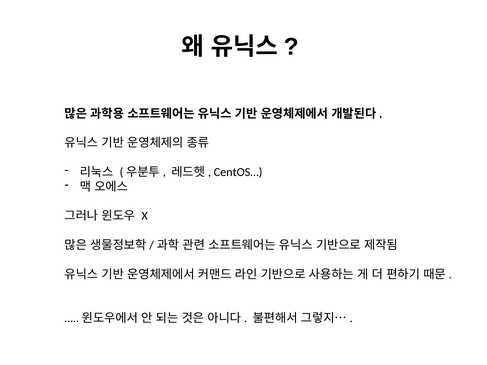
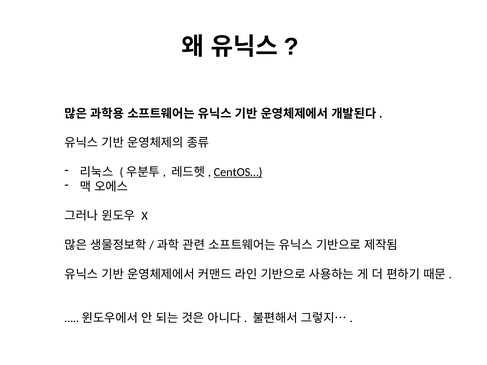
CentOS… underline: none -> present
